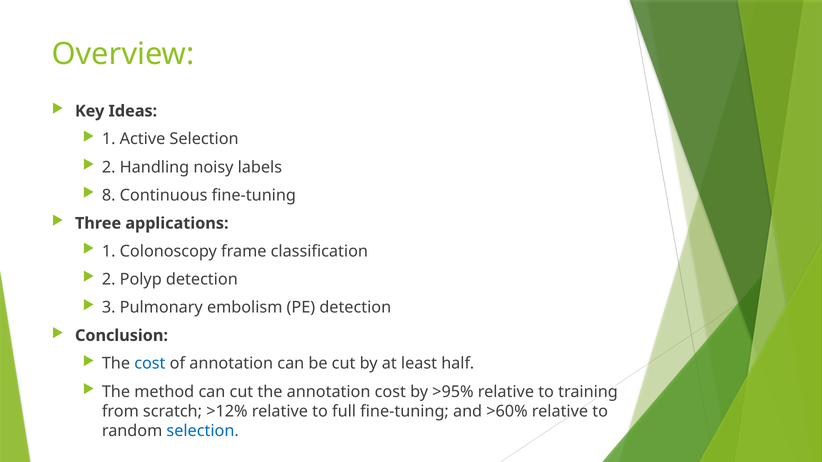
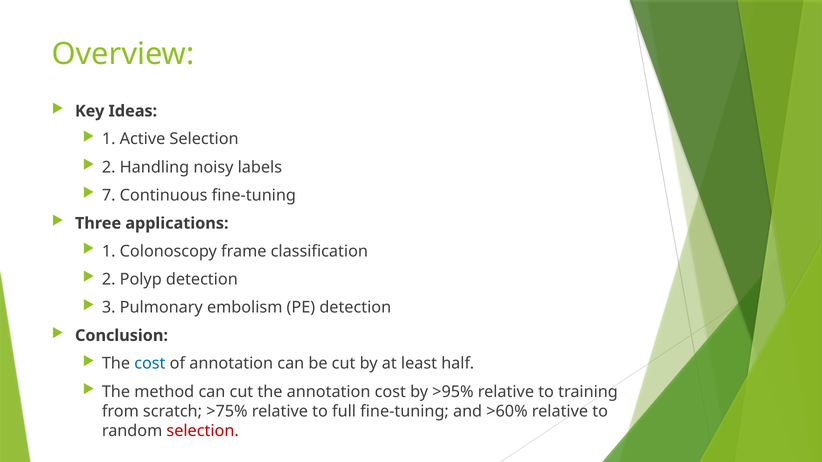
8: 8 -> 7
>12%: >12% -> >75%
selection at (203, 431) colour: blue -> red
